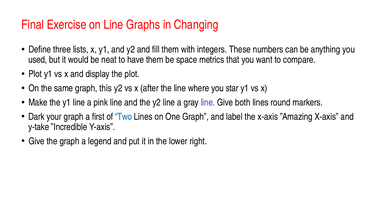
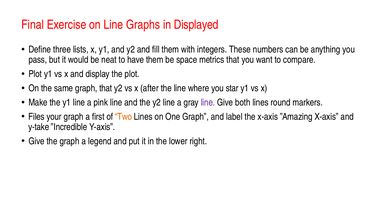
Changing: Changing -> Displayed
used: used -> pass
graph this: this -> that
Dark: Dark -> Files
Two colour: blue -> orange
